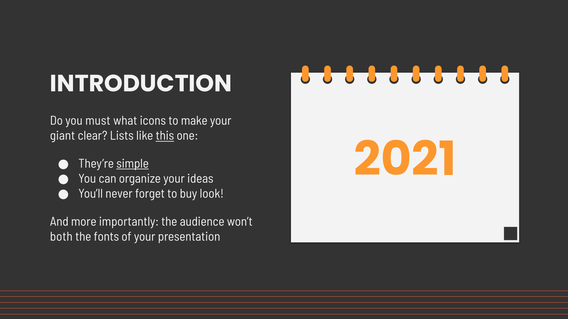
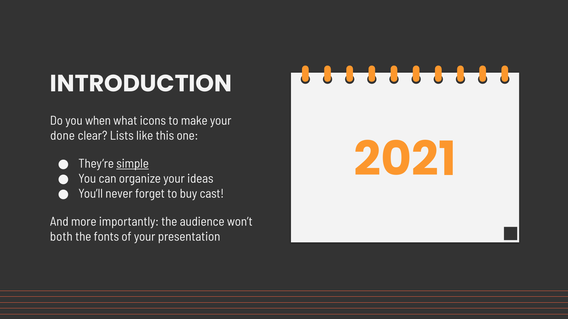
must: must -> when
giant: giant -> done
this underline: present -> none
look: look -> cast
